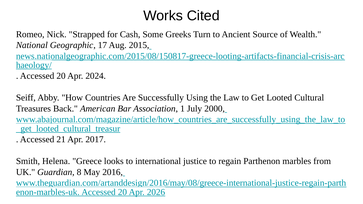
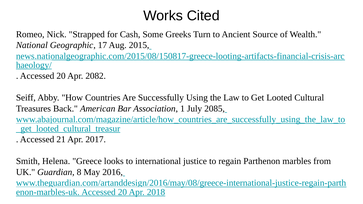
2024: 2024 -> 2082
2000: 2000 -> 2085
2026: 2026 -> 2018
